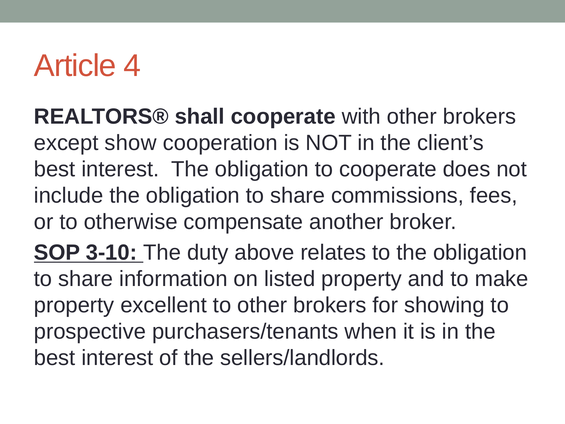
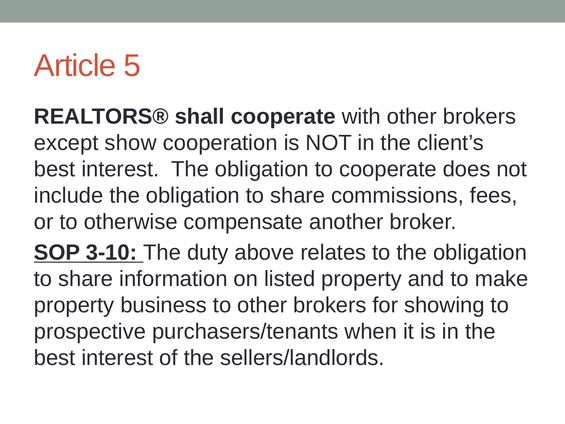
4: 4 -> 5
excellent: excellent -> business
